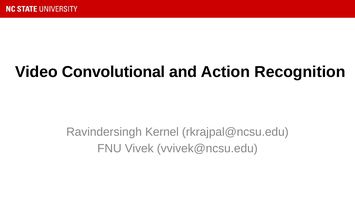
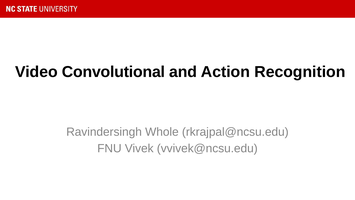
Kernel: Kernel -> Whole
